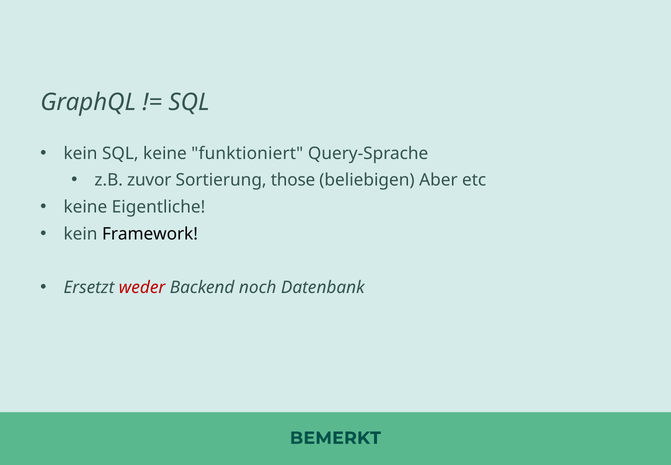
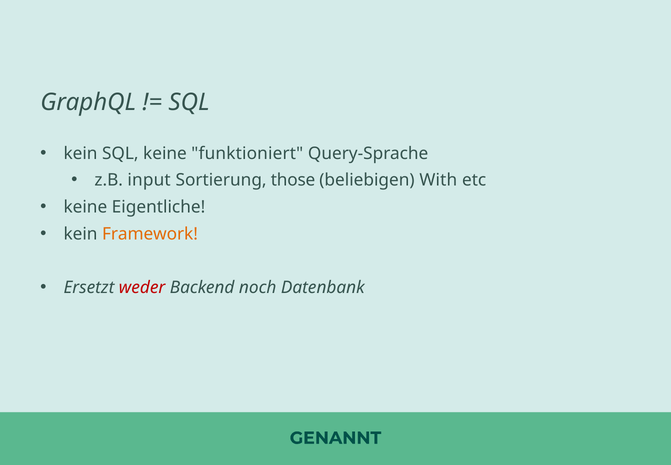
zuvor: zuvor -> input
Aber: Aber -> With
Framework colour: black -> orange
BEMERKT: BEMERKT -> GENANNT
